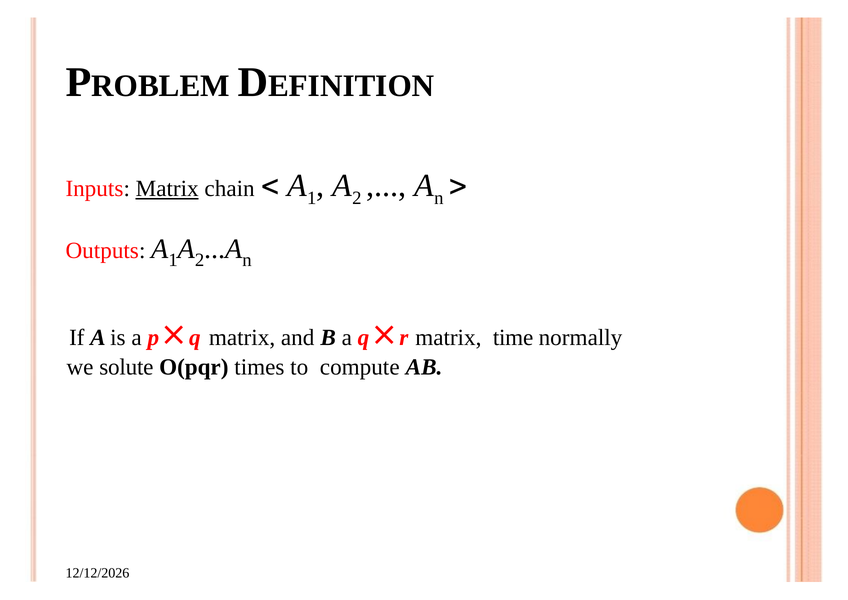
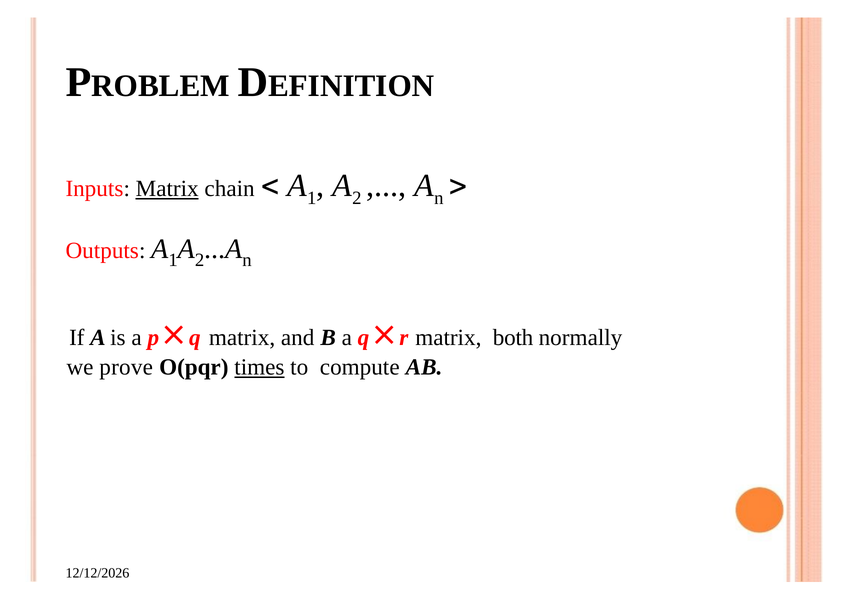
time: time -> both
solute: solute -> prove
times underline: none -> present
